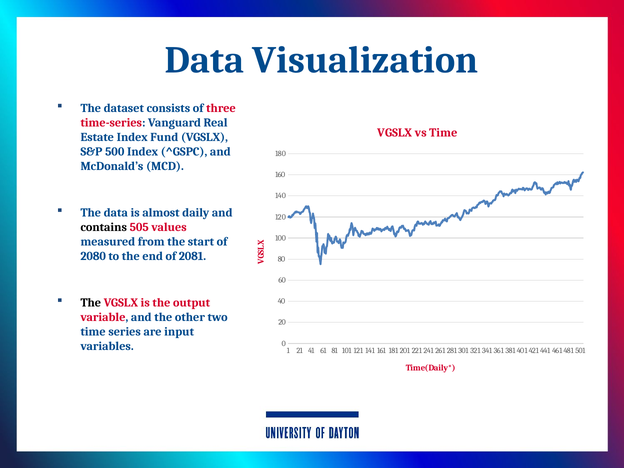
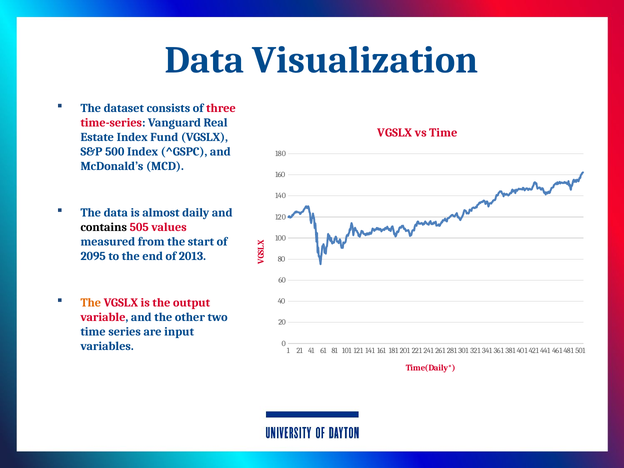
2080: 2080 -> 2095
2081: 2081 -> 2013
The at (91, 303) colour: black -> orange
